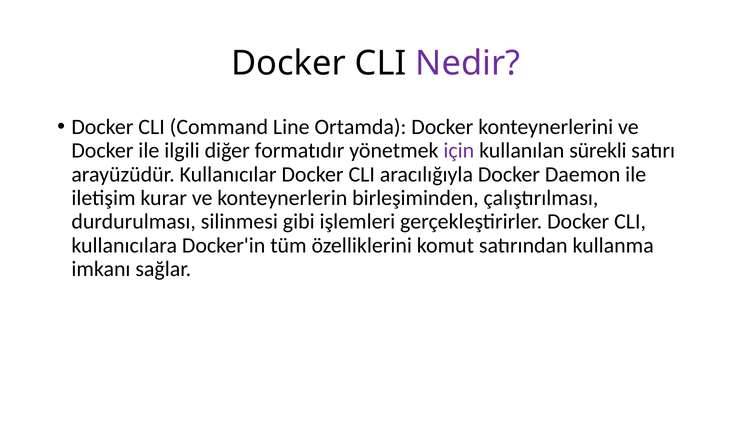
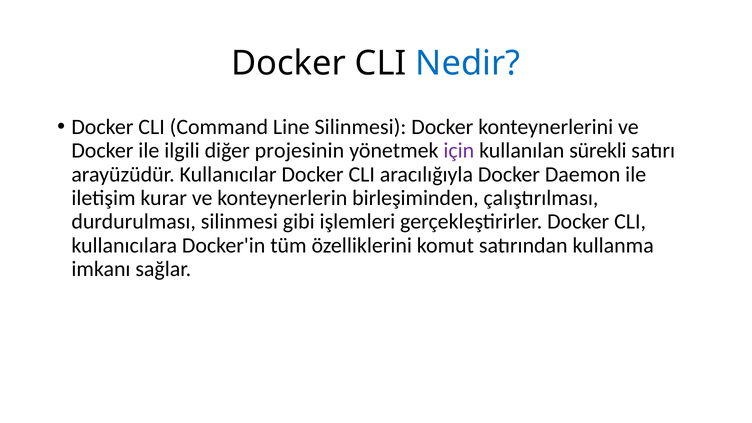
Nedir colour: purple -> blue
Line Ortamda: Ortamda -> Silinmesi
formatıdır: formatıdır -> projesinin
